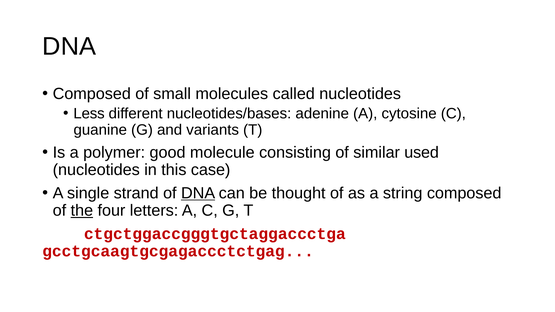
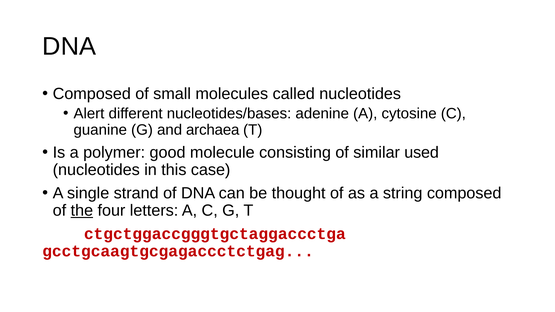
Less: Less -> Alert
variants: variants -> archaea
DNA at (198, 193) underline: present -> none
